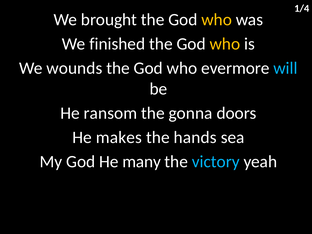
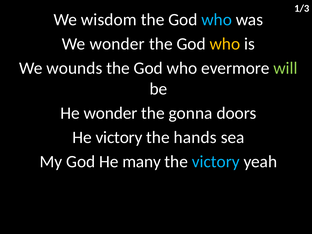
1/4: 1/4 -> 1/3
brought: brought -> wisdom
who at (217, 20) colour: yellow -> light blue
We finished: finished -> wonder
will colour: light blue -> light green
He ransom: ransom -> wonder
He makes: makes -> victory
